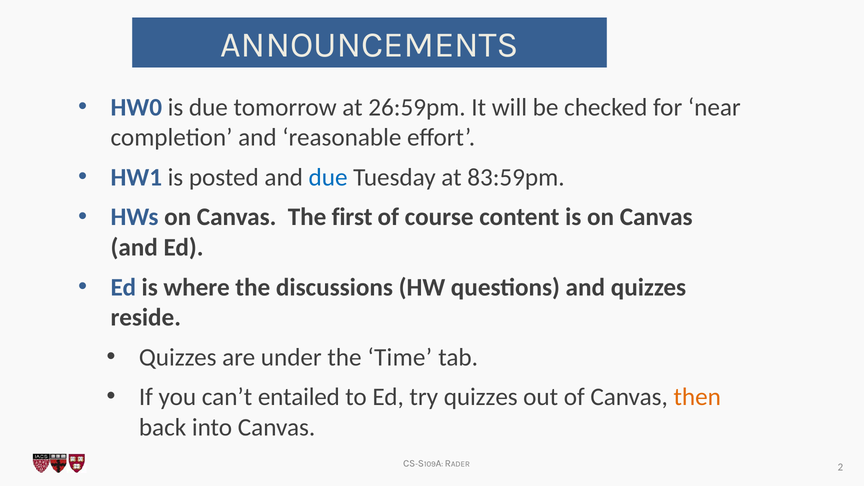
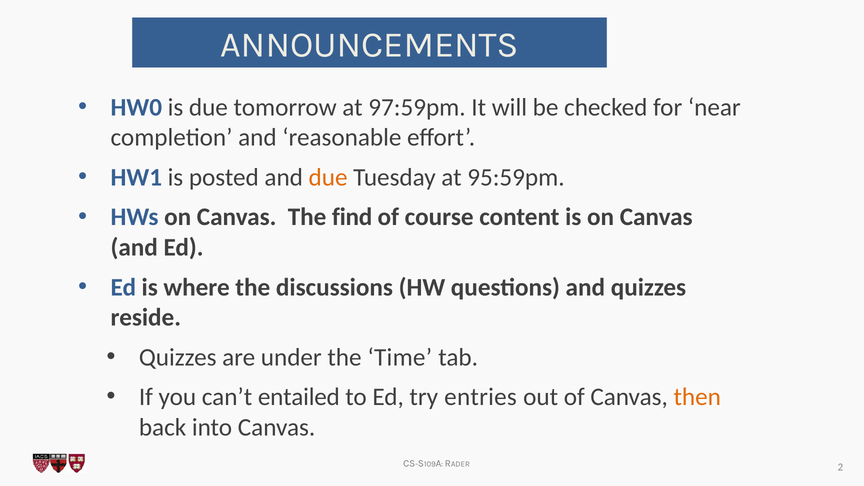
26:59pm: 26:59pm -> 97:59pm
due at (328, 177) colour: blue -> orange
83:59pm: 83:59pm -> 95:59pm
first: first -> find
try quizzes: quizzes -> entries
